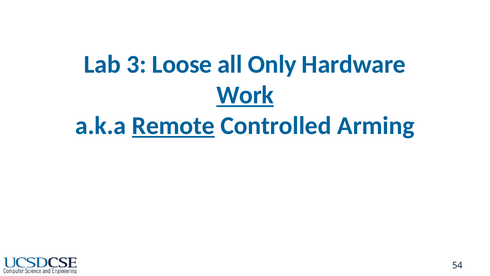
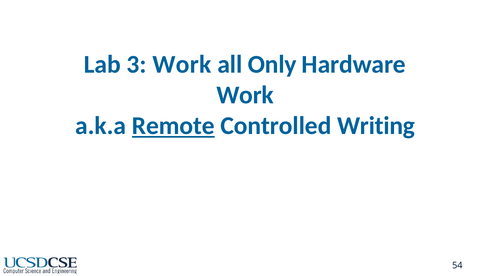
3 Loose: Loose -> Work
Work at (245, 95) underline: present -> none
Arming: Arming -> Writing
